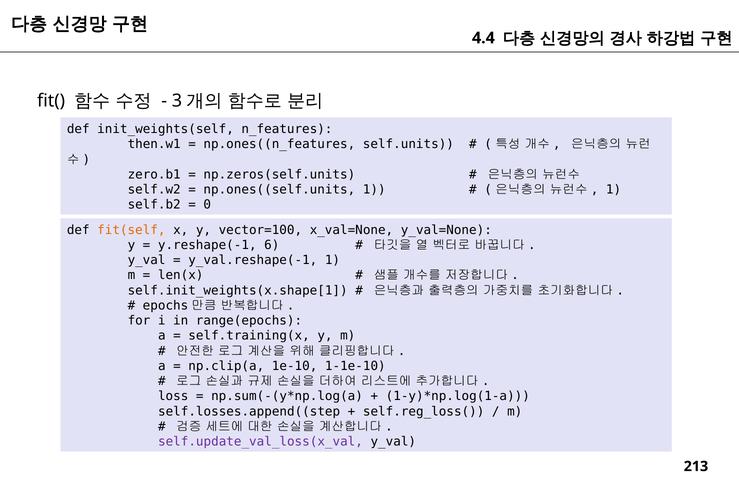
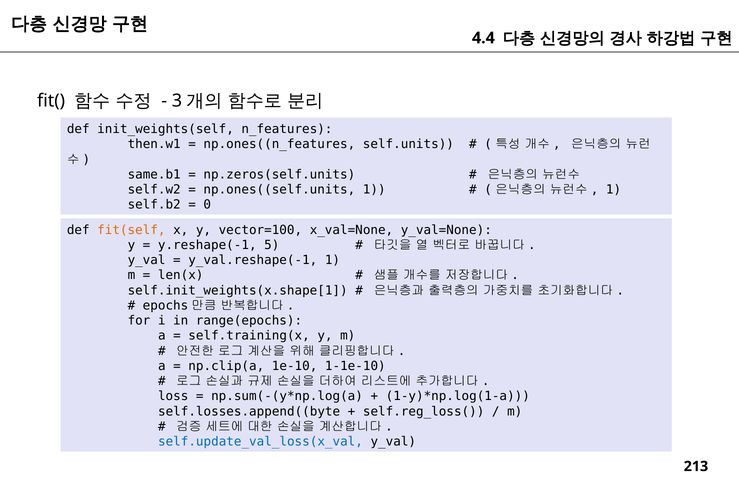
zero.b1: zero.b1 -> same.b1
6: 6 -> 5
self.losses.append((step: self.losses.append((step -> self.losses.append((byte
self.update_val_loss(x_val colour: purple -> blue
